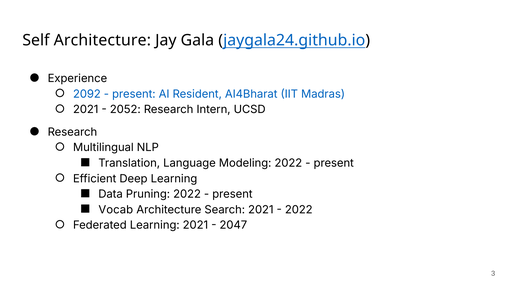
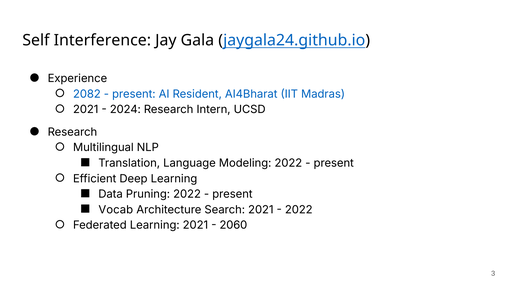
Self Architecture: Architecture -> Interference
2092: 2092 -> 2082
2052: 2052 -> 2024
2047: 2047 -> 2060
